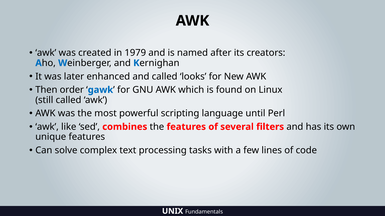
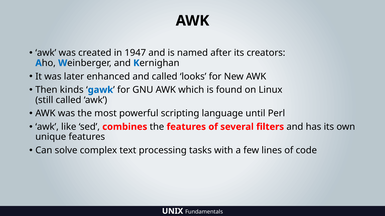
1979: 1979 -> 1947
order: order -> kinds
